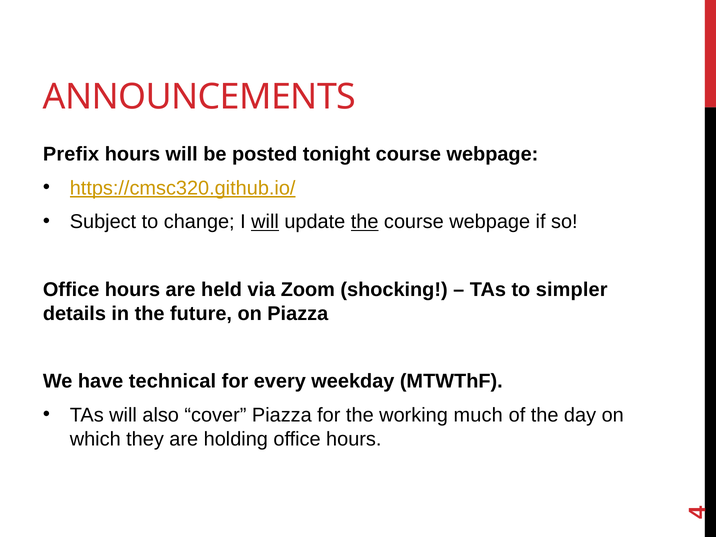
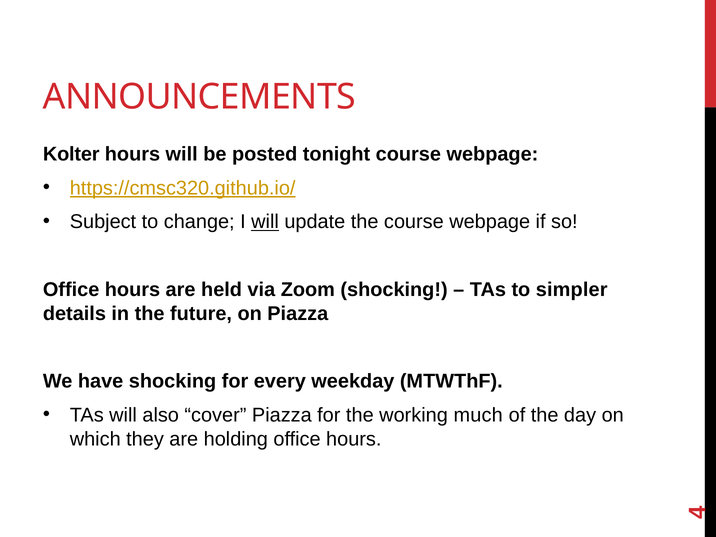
Prefix: Prefix -> Kolter
the at (365, 222) underline: present -> none
have technical: technical -> shocking
